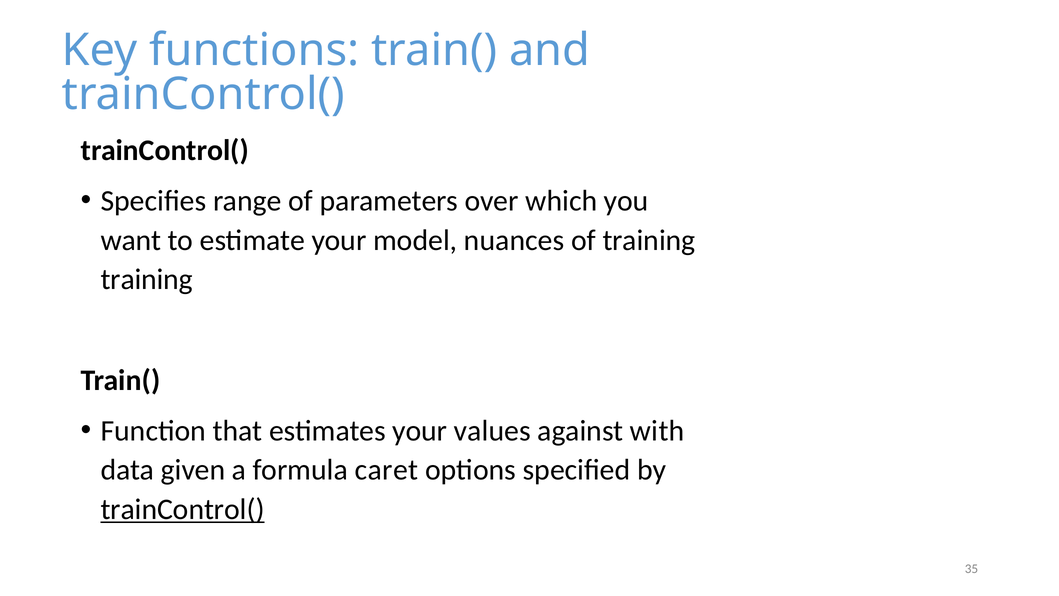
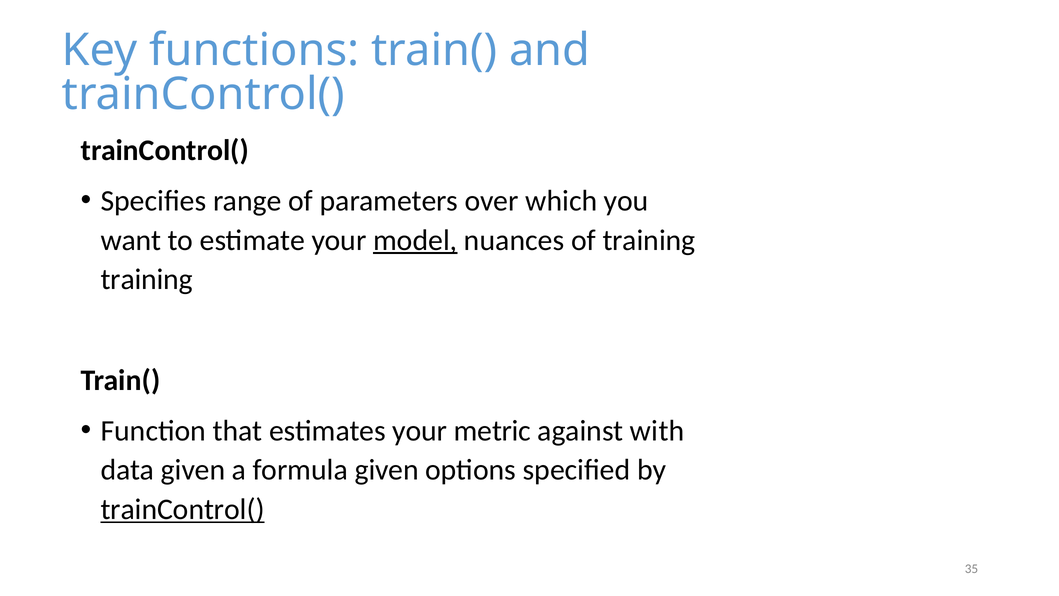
model underline: none -> present
values: values -> metric
formula caret: caret -> given
